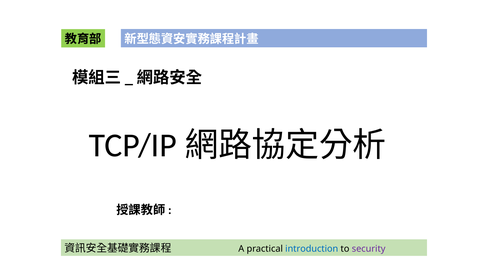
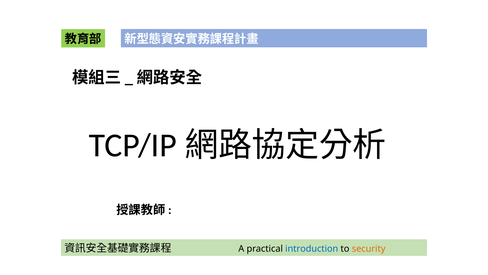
security colour: purple -> orange
